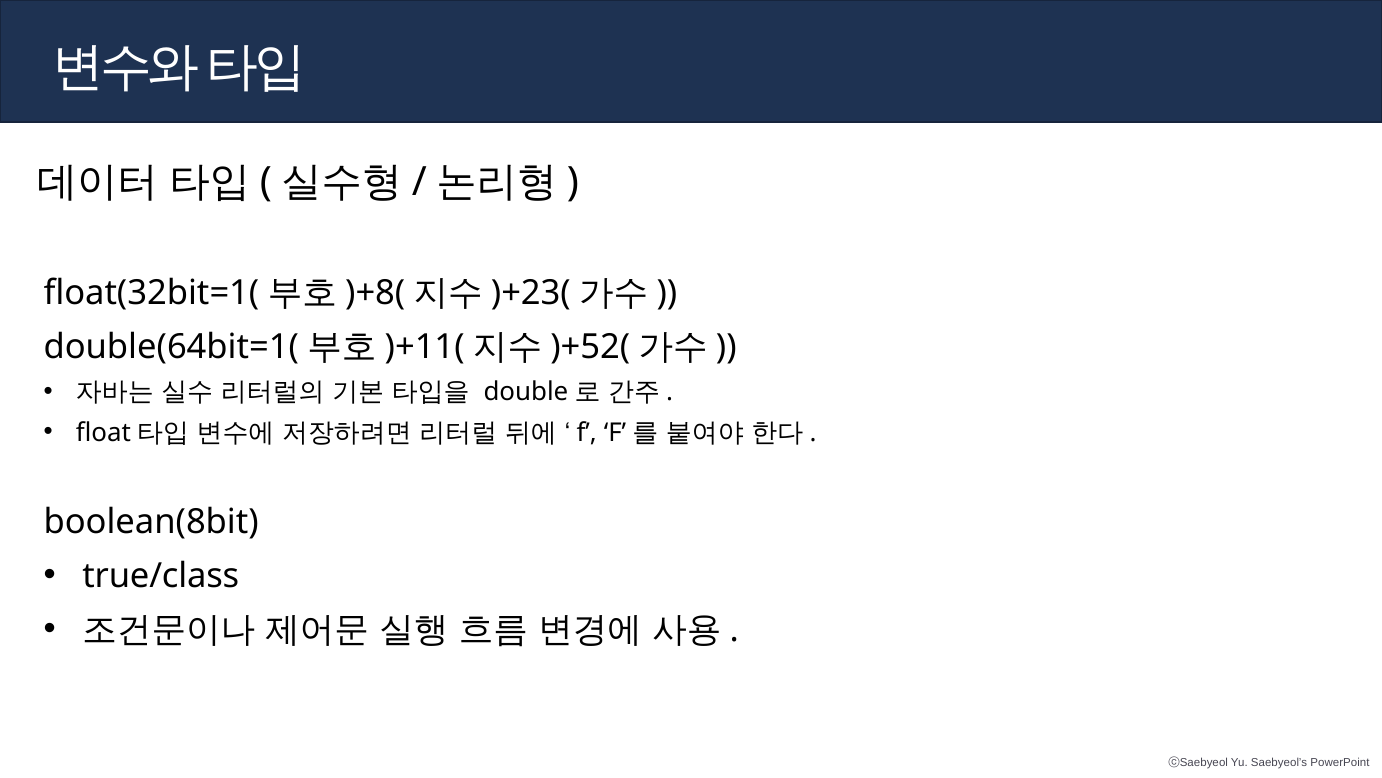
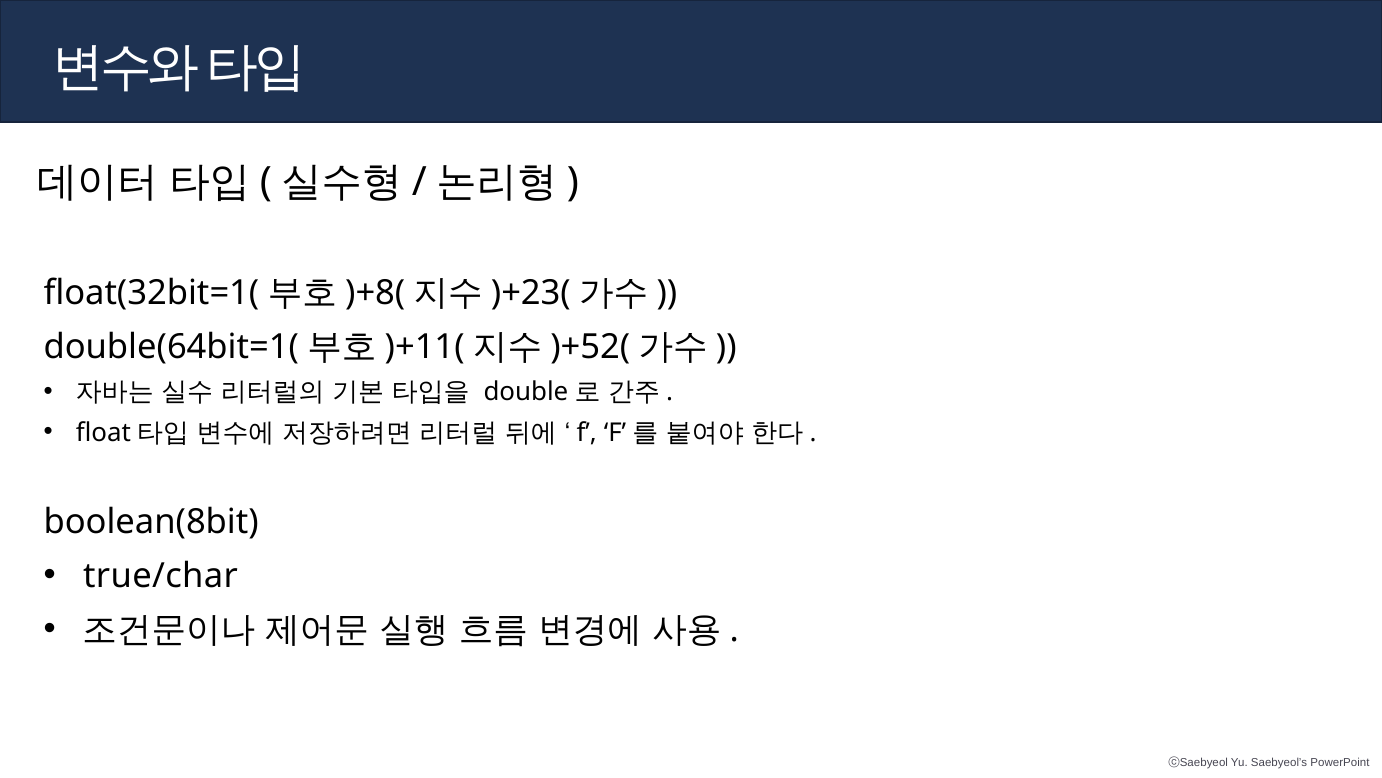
true/class: true/class -> true/char
